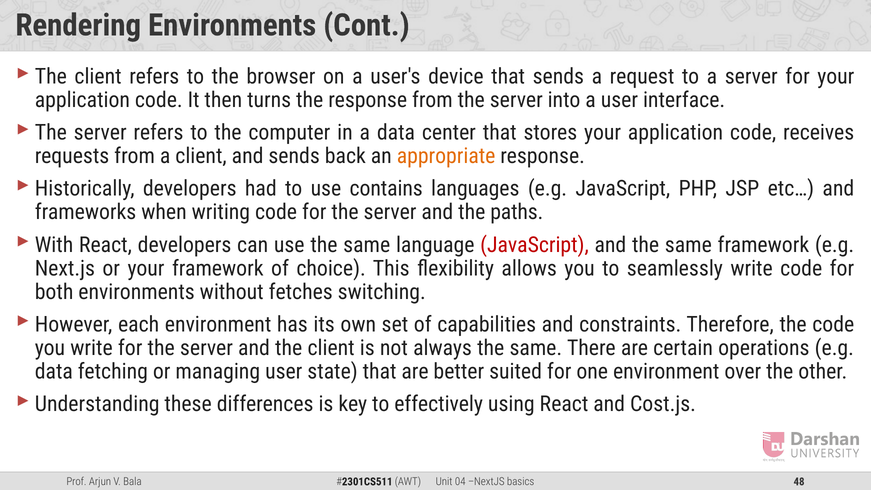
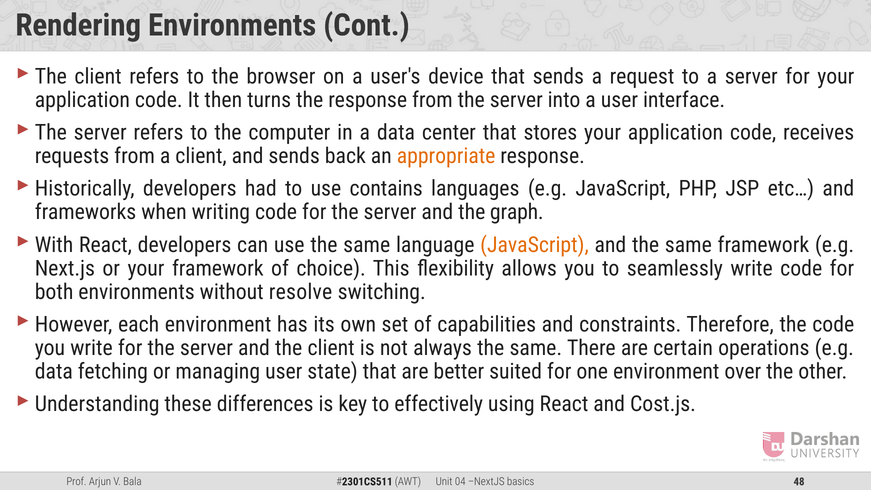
paths: paths -> graph
JavaScript at (535, 245) colour: red -> orange
fetches: fetches -> resolve
